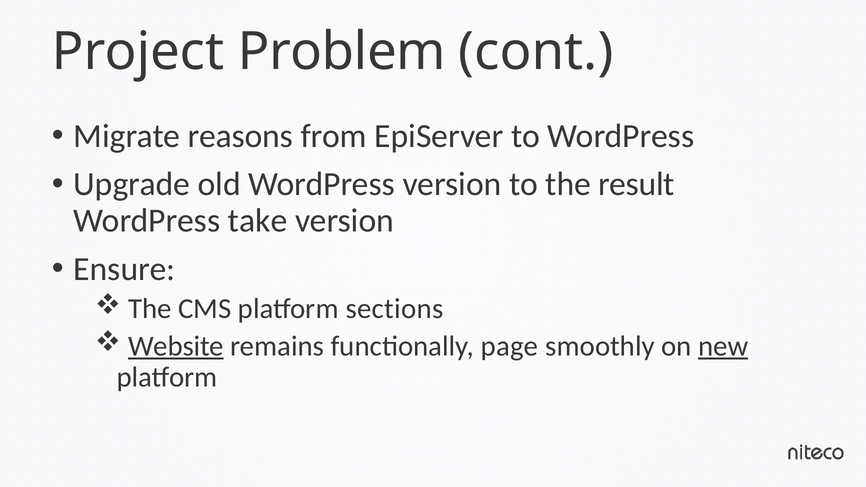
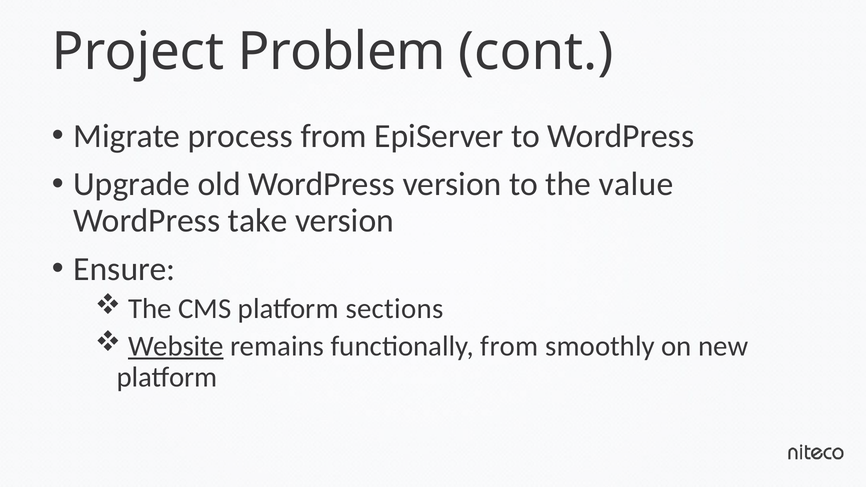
reasons: reasons -> process
result: result -> value
functionally page: page -> from
new underline: present -> none
